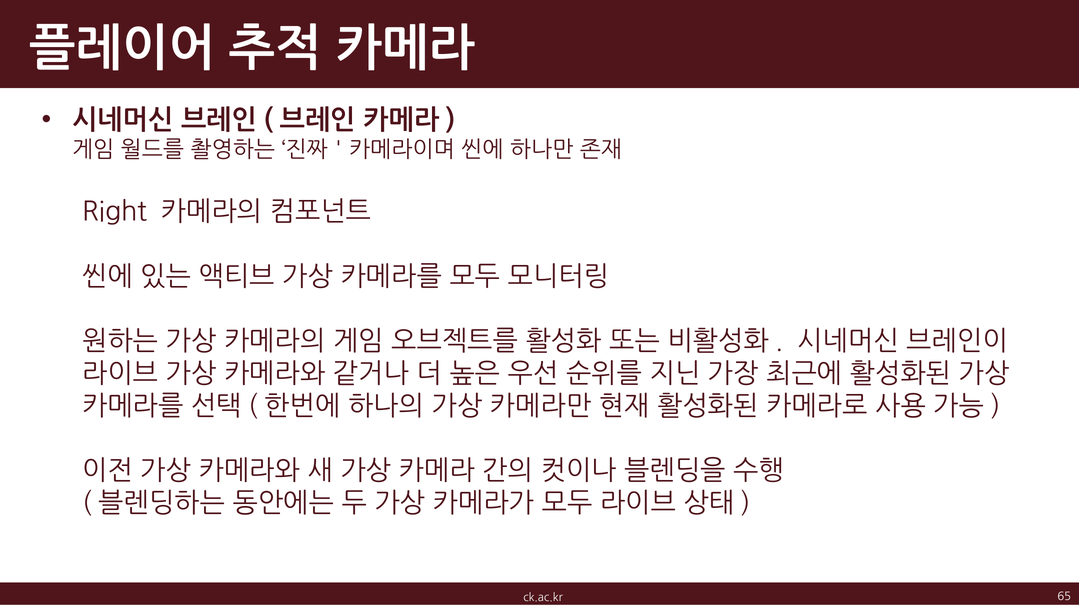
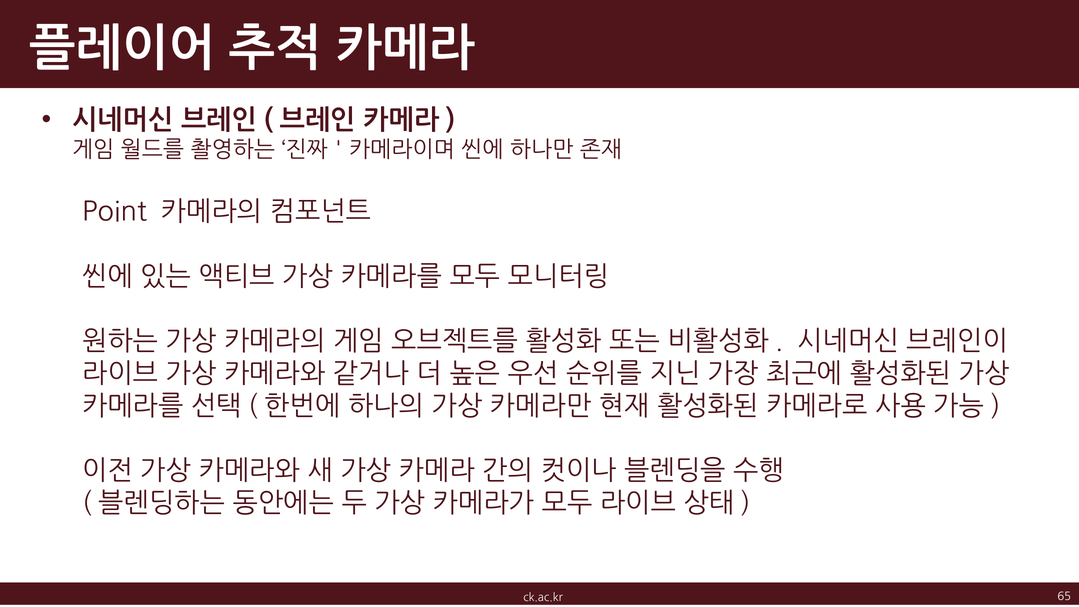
Right: Right -> Point
